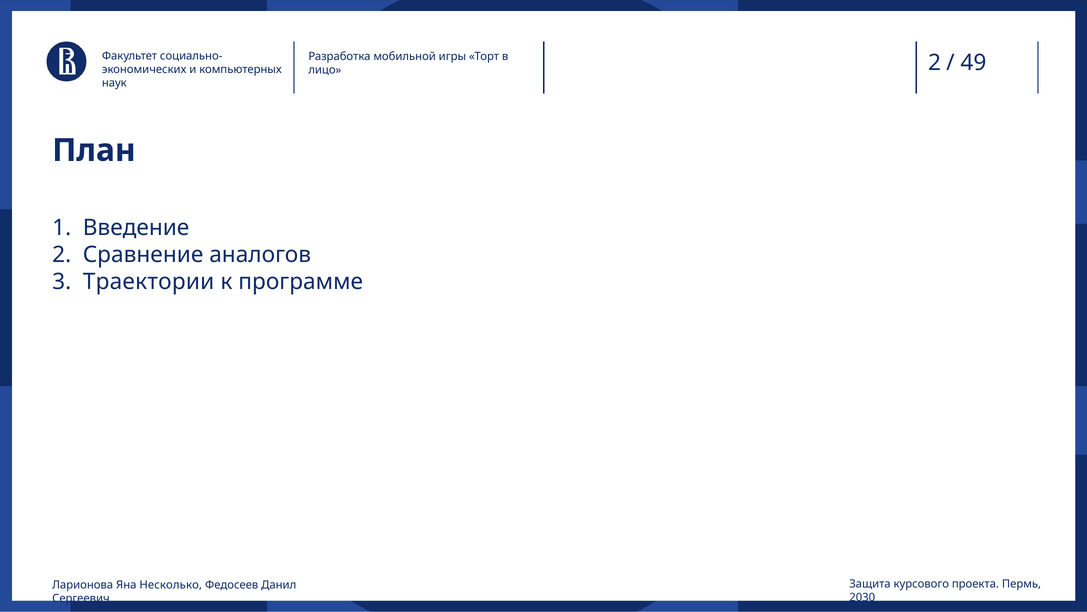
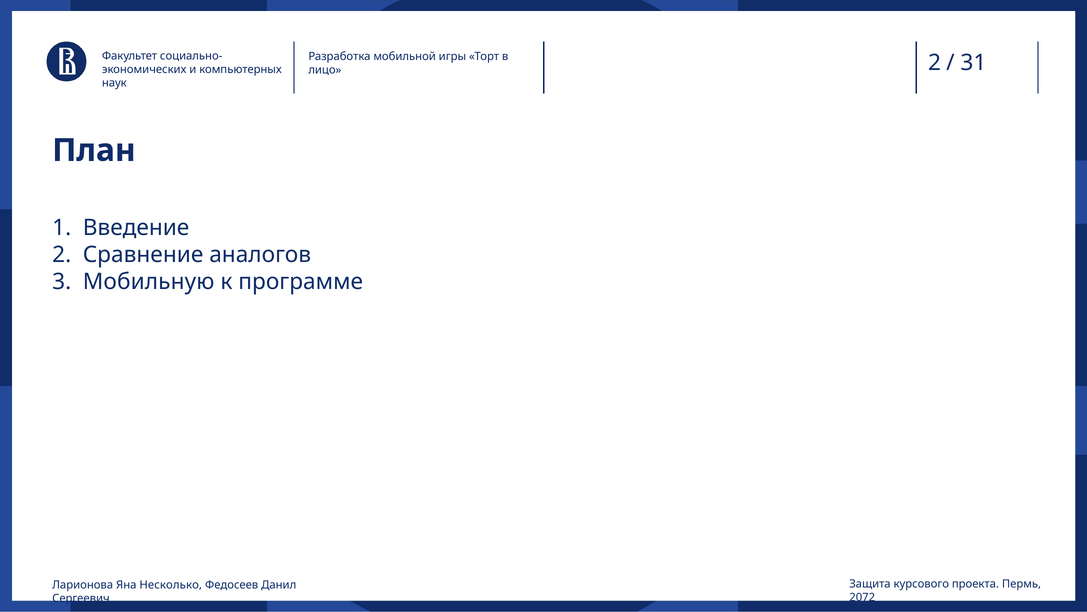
49: 49 -> 31
Траектории: Траектории -> Мобильную
2030: 2030 -> 2072
